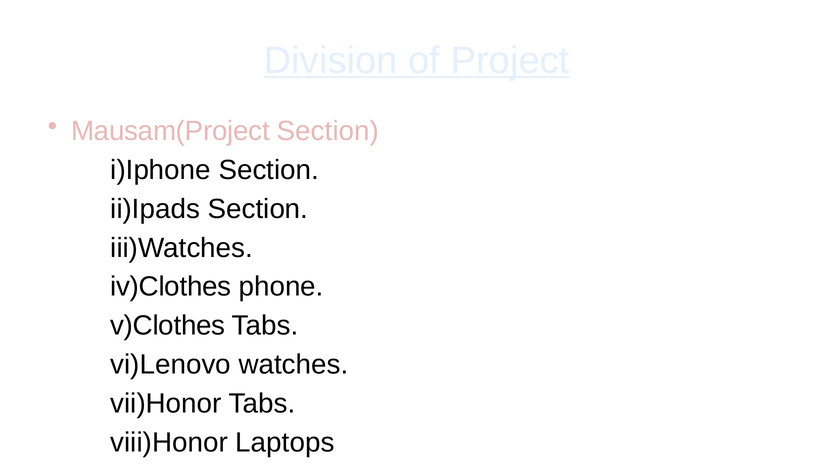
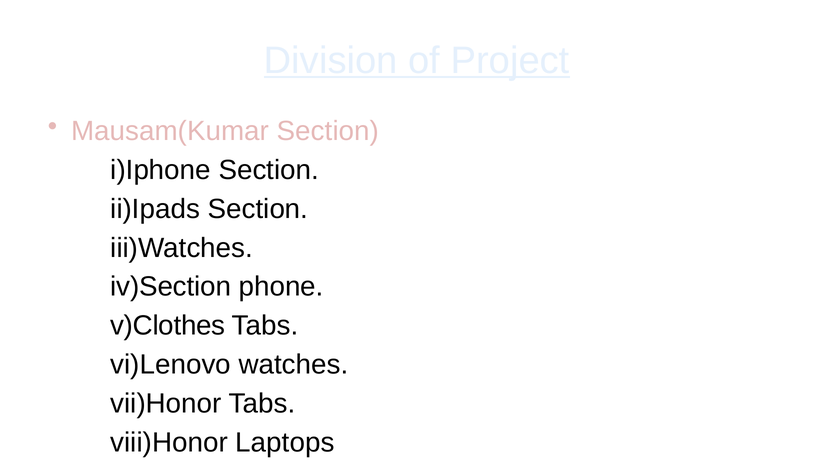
Mausam(Project: Mausam(Project -> Mausam(Kumar
iv)Clothes: iv)Clothes -> iv)Section
